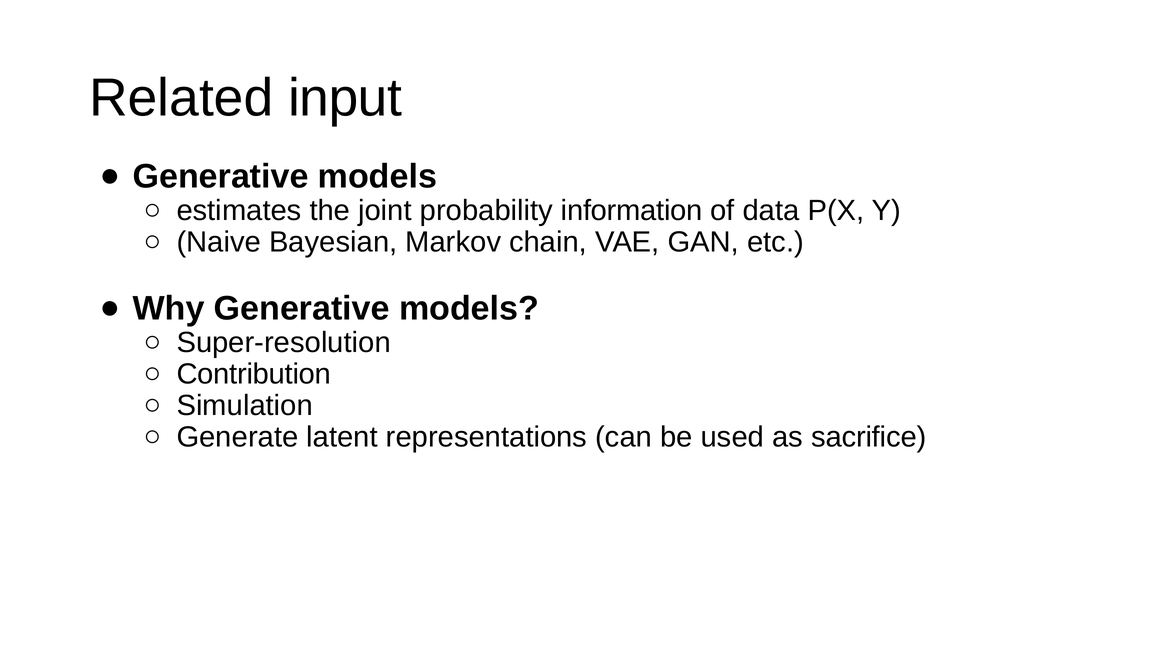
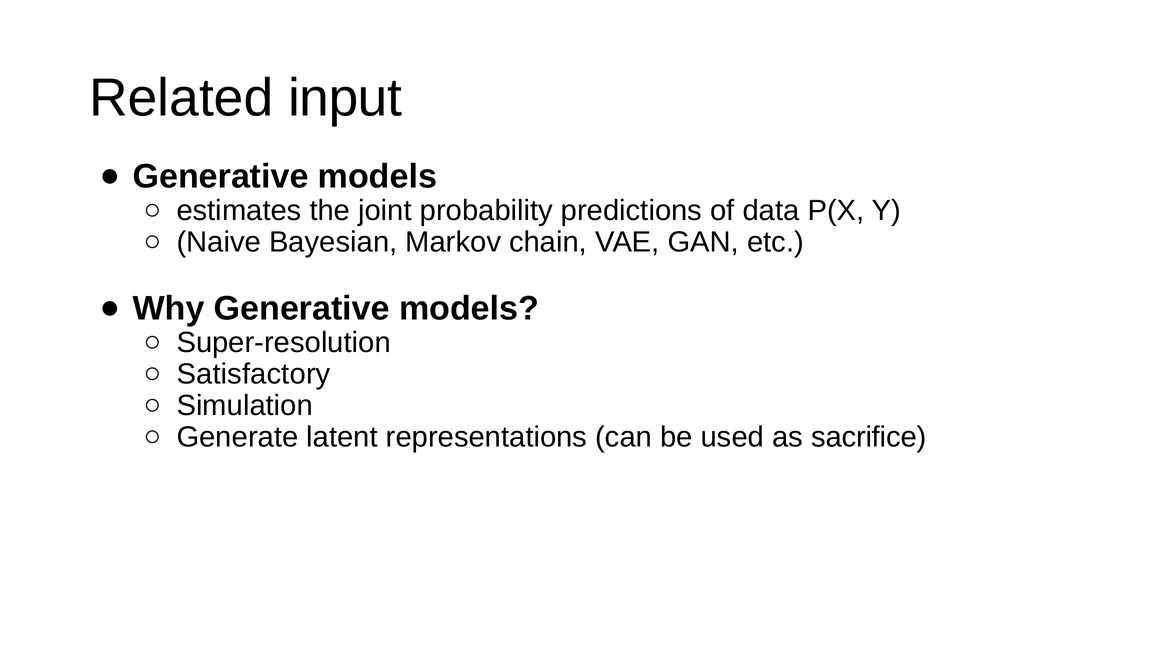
information: information -> predictions
Contribution: Contribution -> Satisfactory
